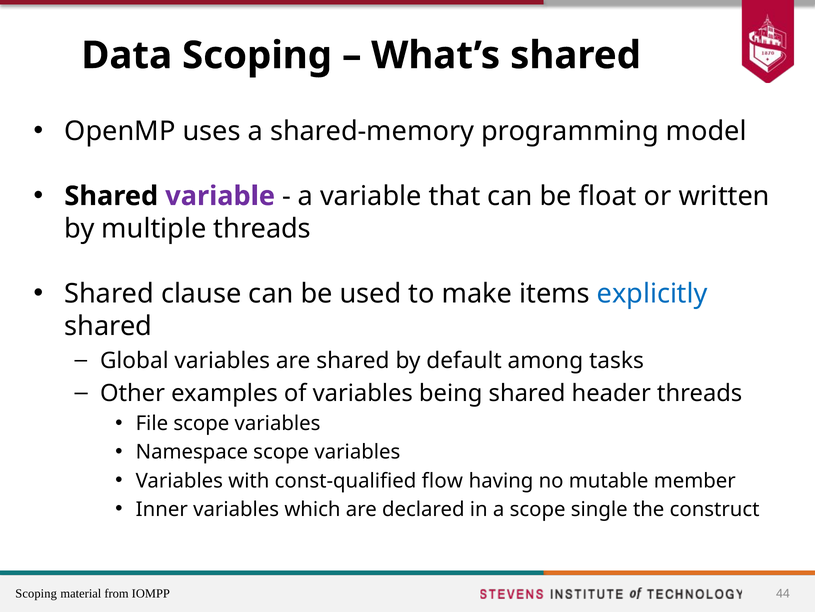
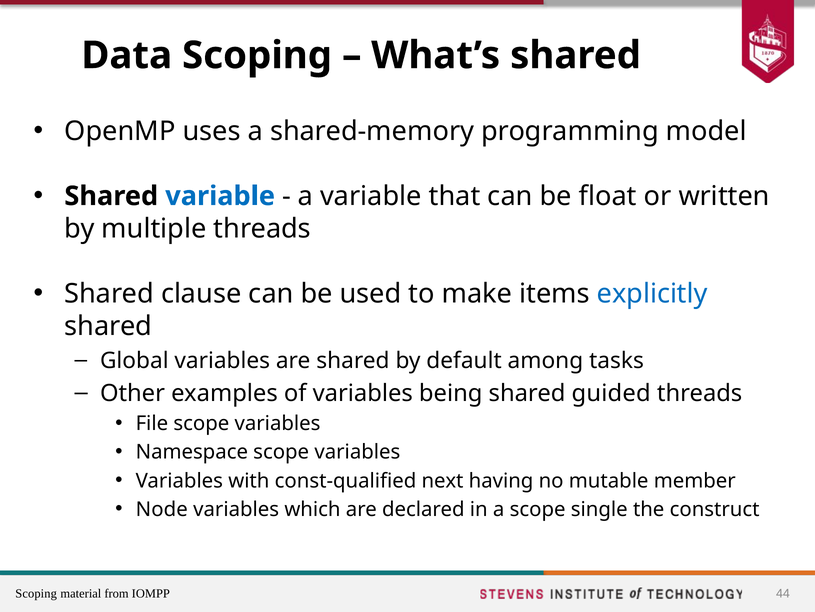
variable at (220, 196) colour: purple -> blue
header: header -> guided
flow: flow -> next
Inner: Inner -> Node
